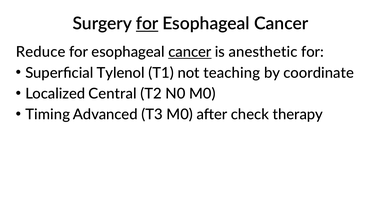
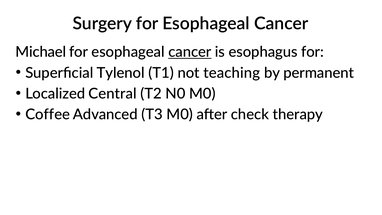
for at (147, 24) underline: present -> none
Reduce: Reduce -> Michael
anesthetic: anesthetic -> esophagus
coordinate: coordinate -> permanent
Timing: Timing -> Coffee
